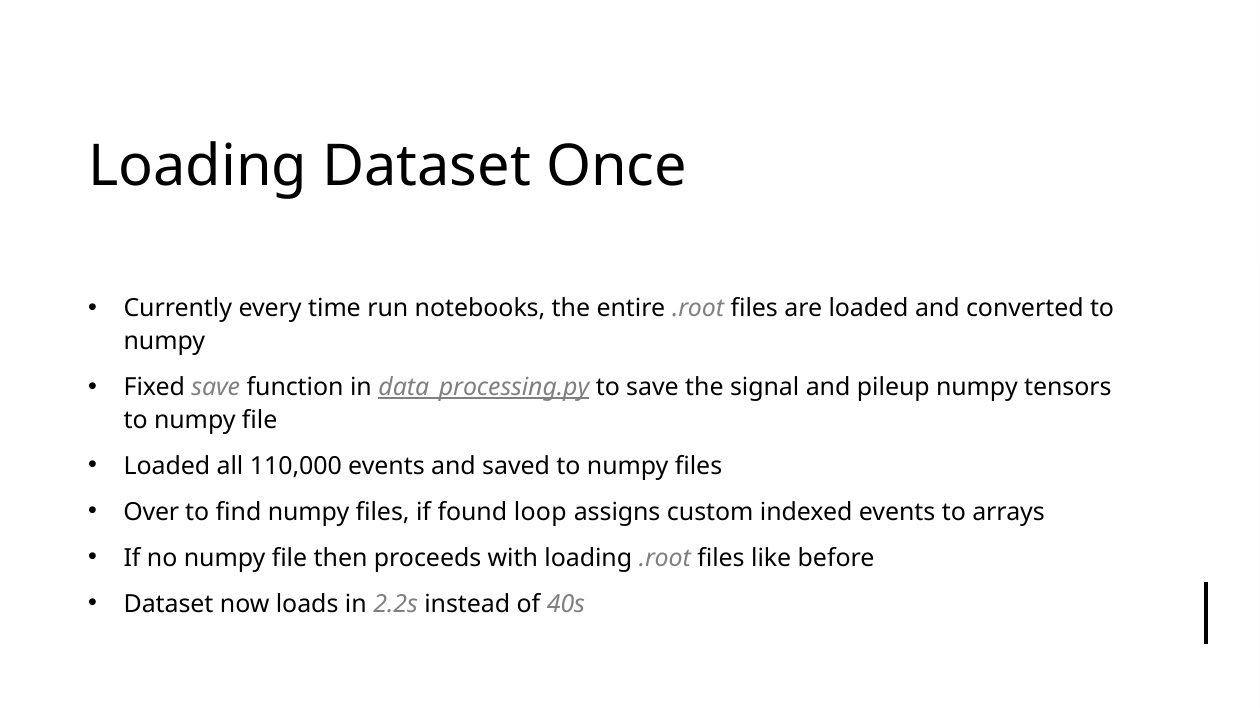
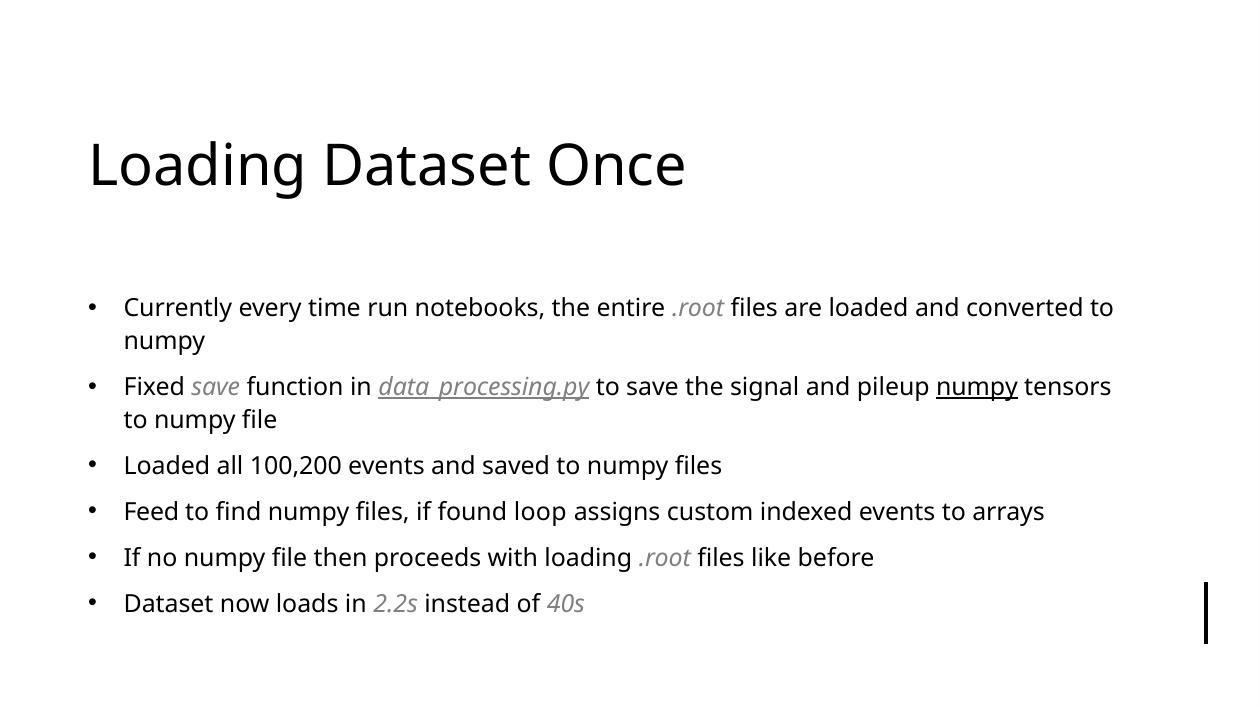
numpy at (977, 388) underline: none -> present
110,000: 110,000 -> 100,200
Over: Over -> Feed
